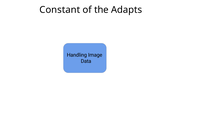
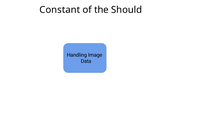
Adapts: Adapts -> Should
